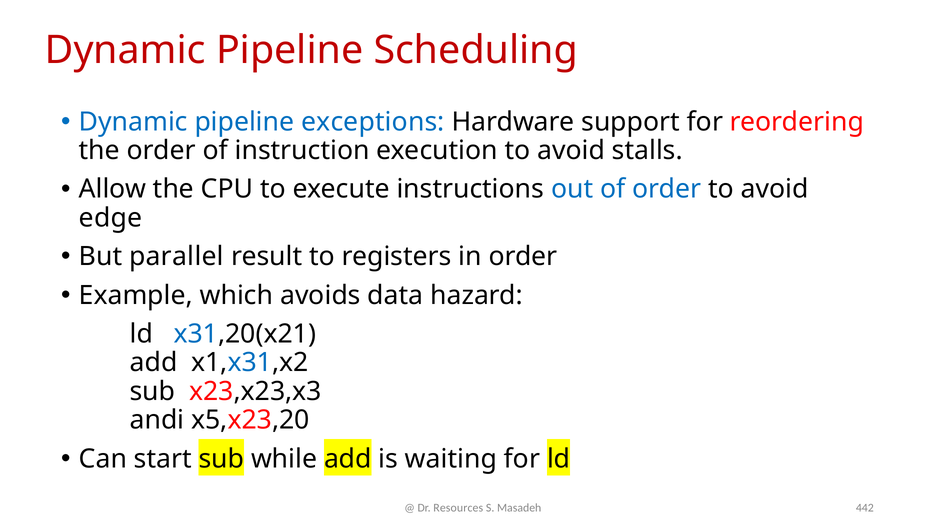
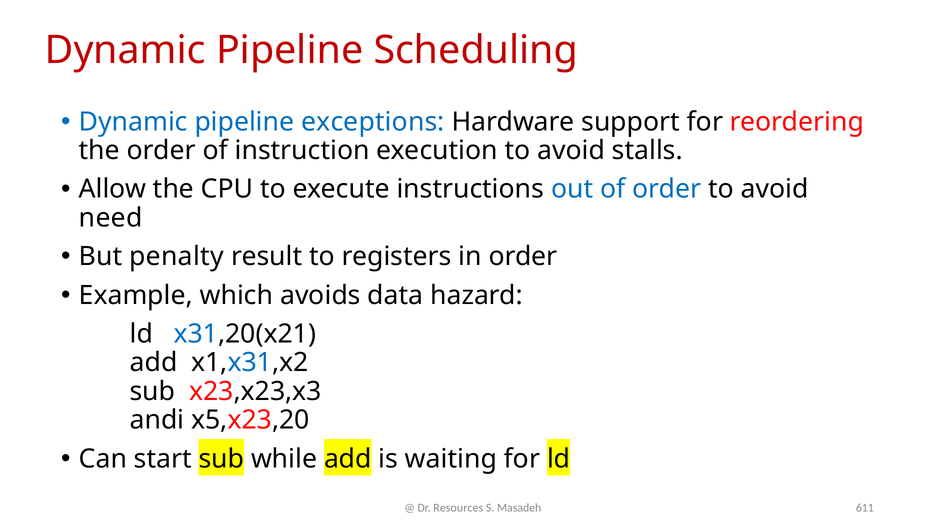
edge: edge -> need
parallel: parallel -> penalty
442: 442 -> 611
